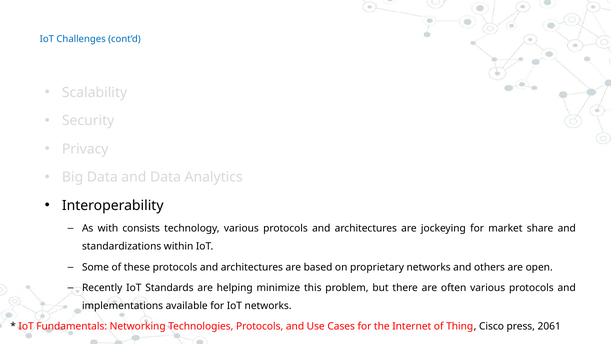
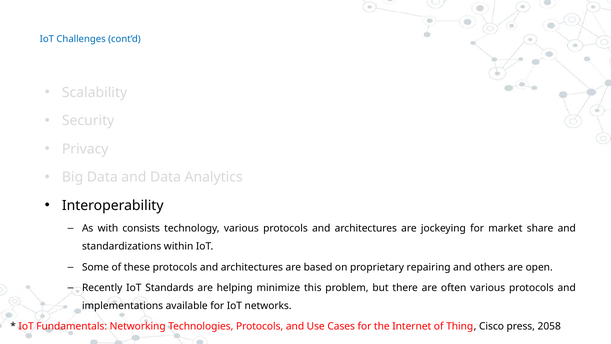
proprietary networks: networks -> repairing
2061: 2061 -> 2058
